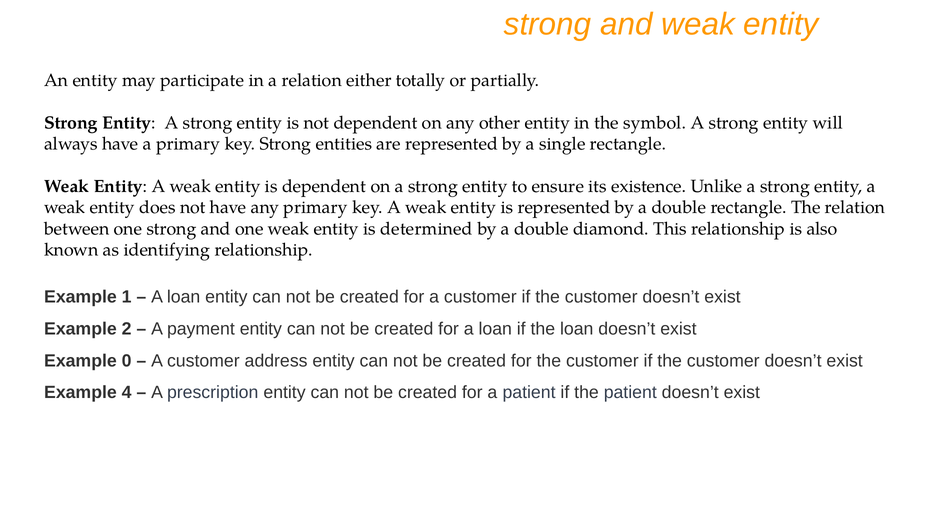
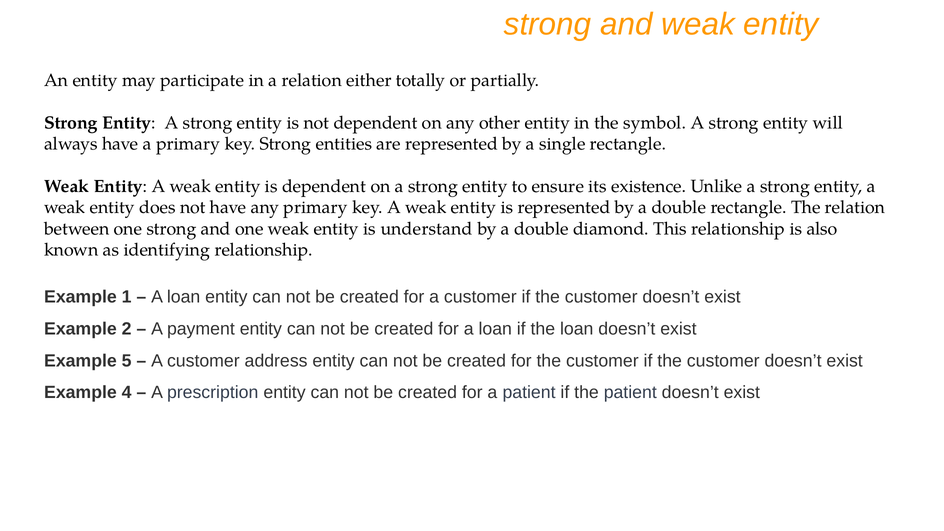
determined: determined -> understand
0: 0 -> 5
